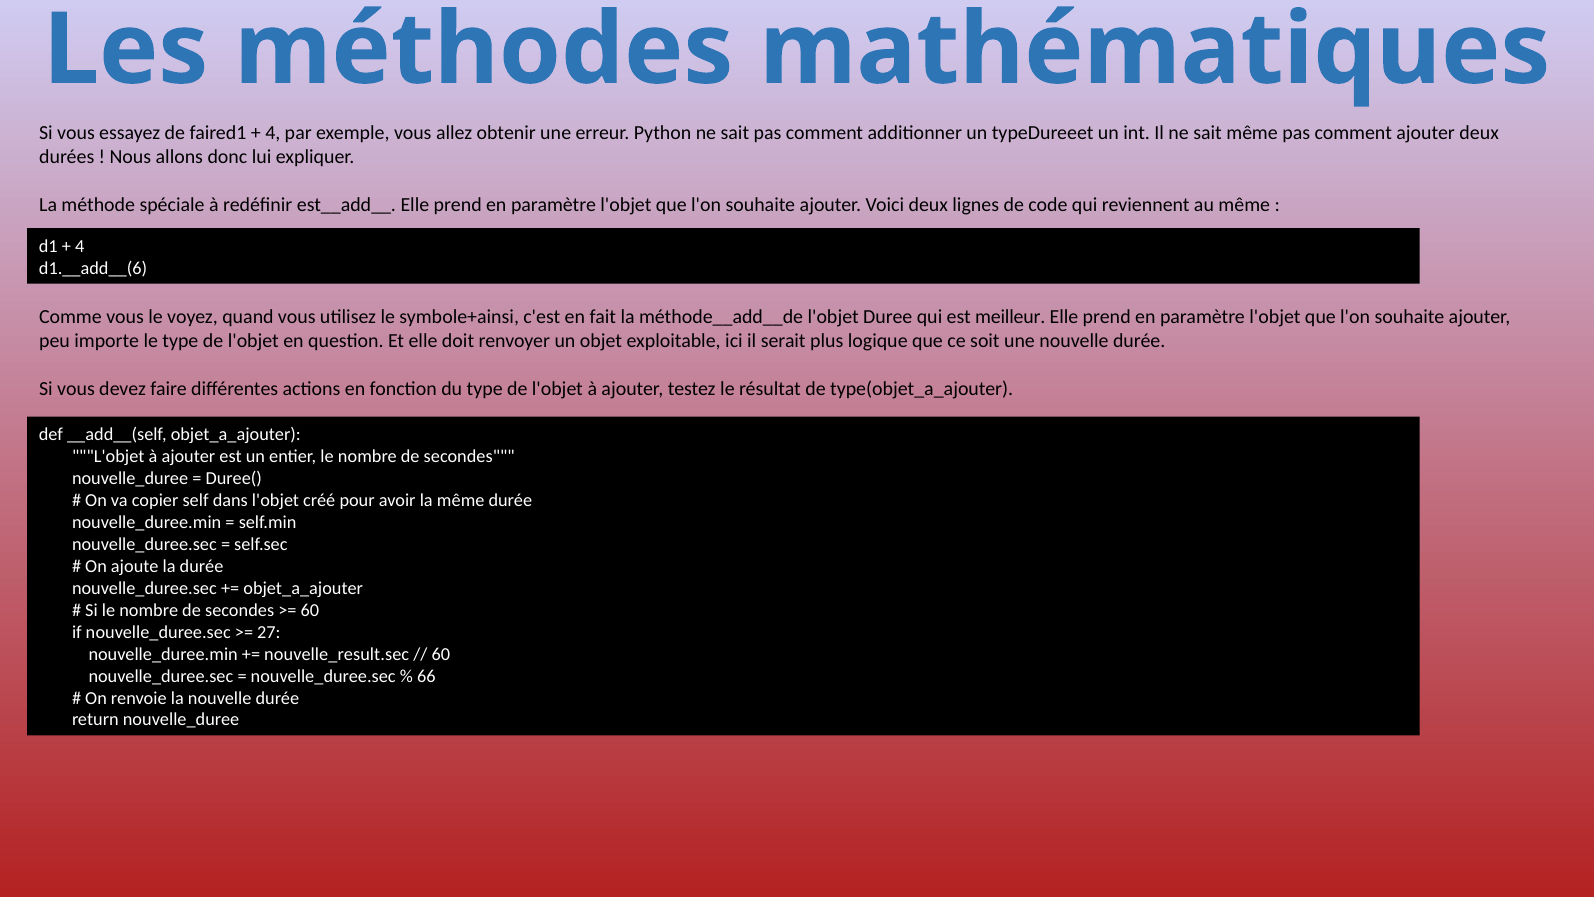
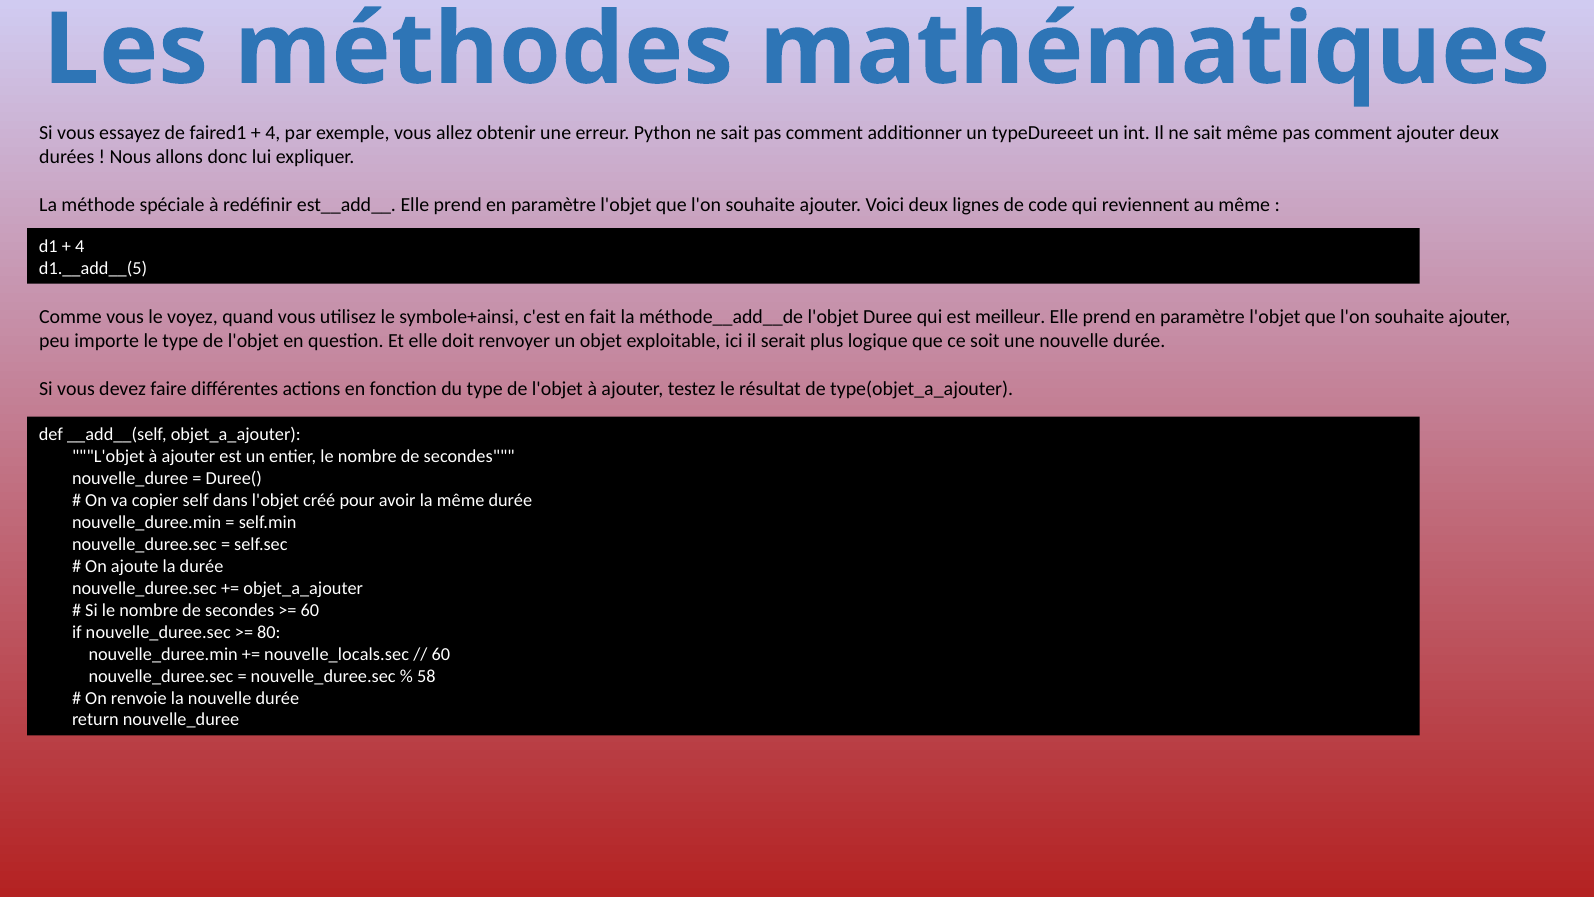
d1.__add__(6: d1.__add__(6 -> d1.__add__(5
27: 27 -> 80
nouvelle_result.sec: nouvelle_result.sec -> nouvelle_locals.sec
66: 66 -> 58
